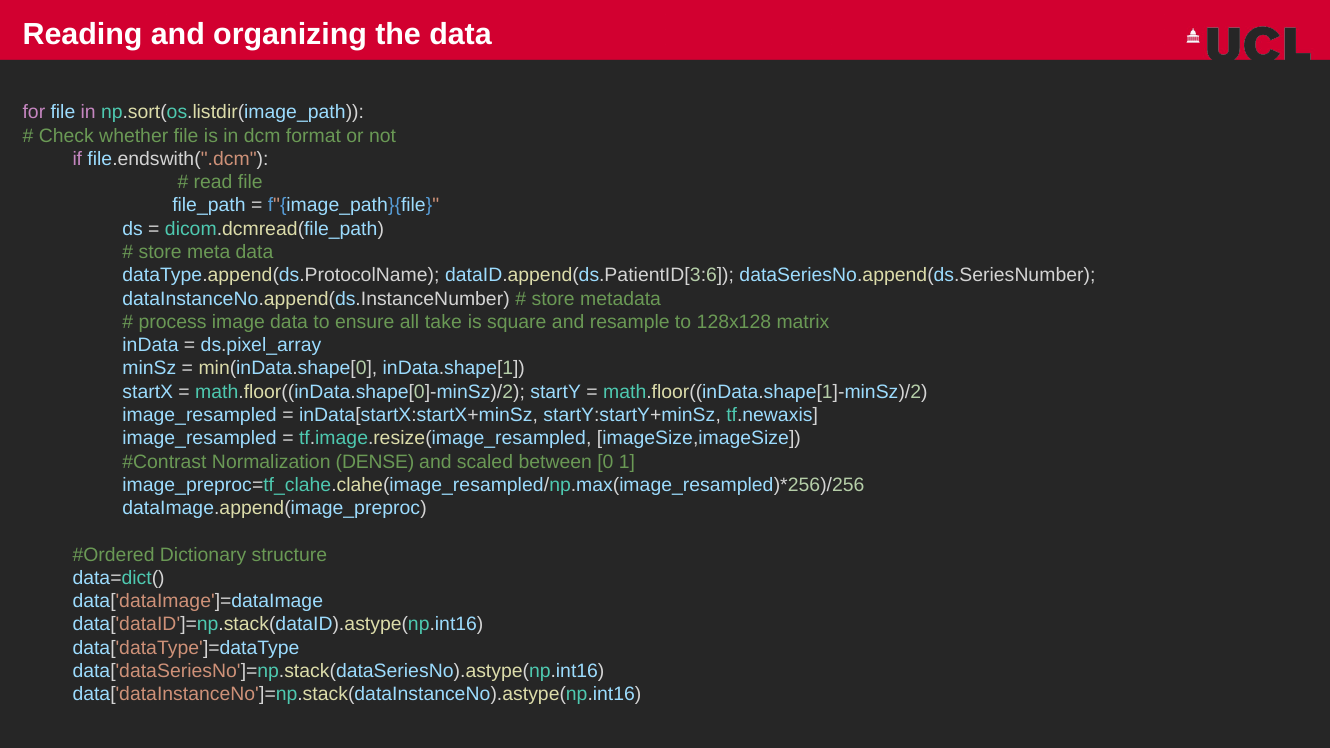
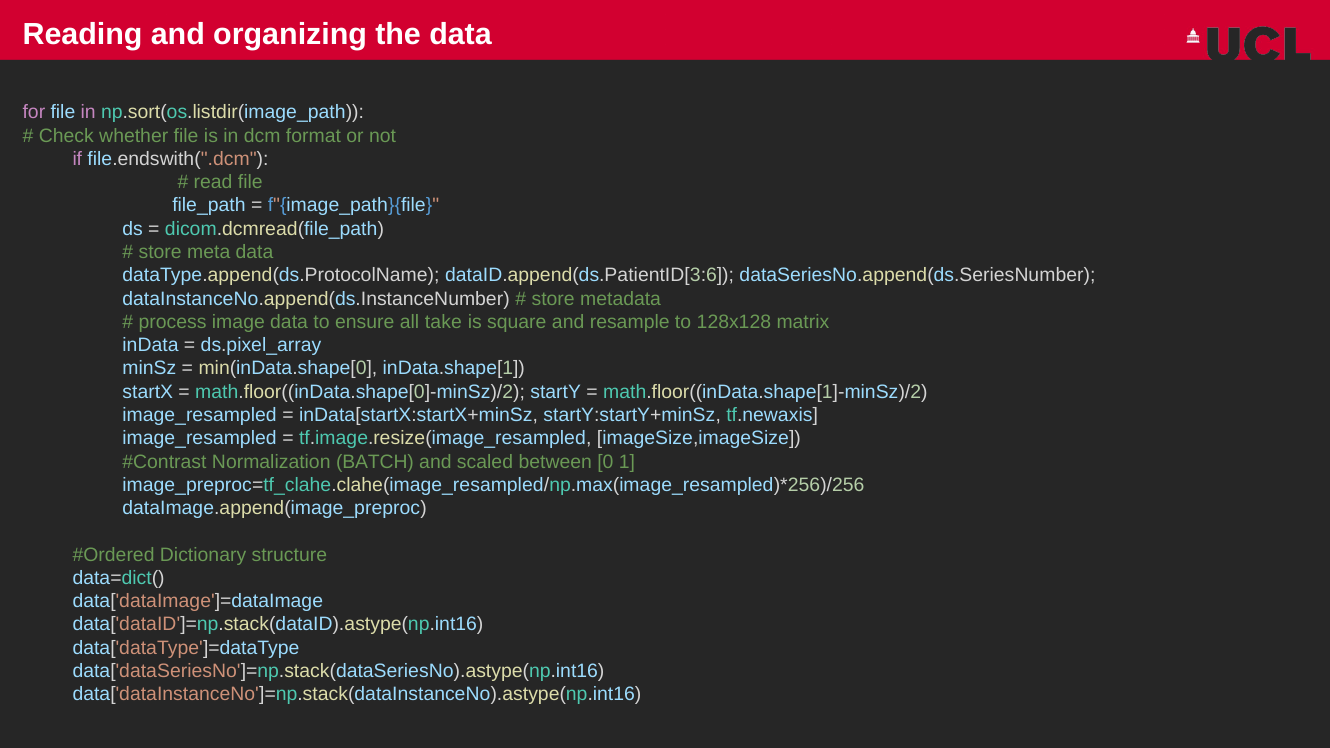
DENSE: DENSE -> BATCH
